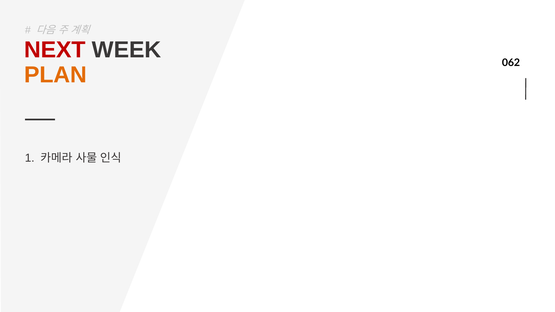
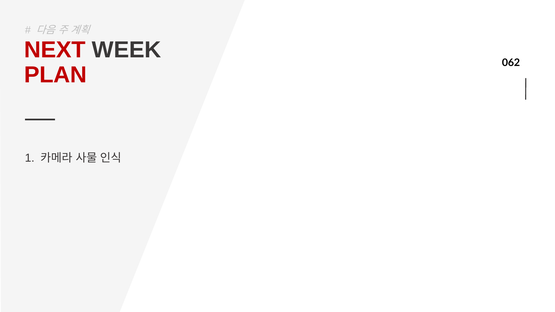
PLAN colour: orange -> red
